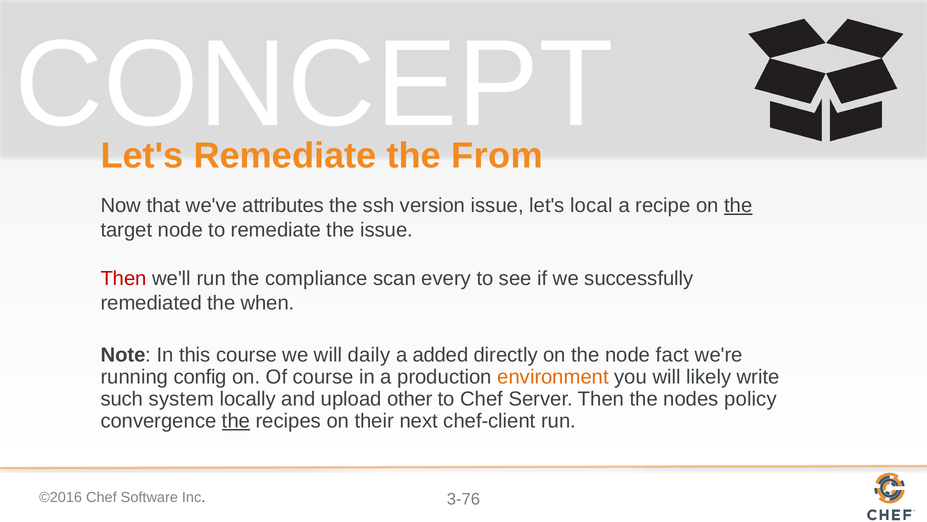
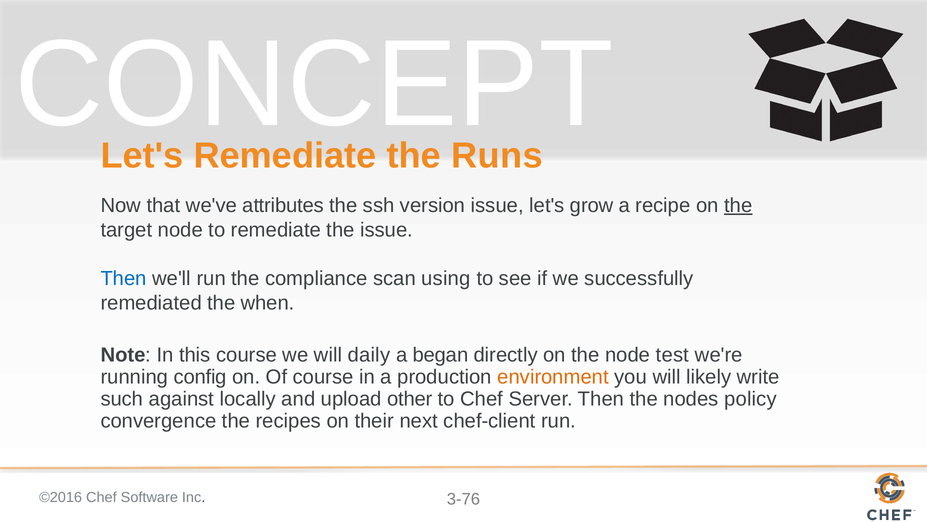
From: From -> Runs
local: local -> grow
Then at (124, 278) colour: red -> blue
every: every -> using
added: added -> began
fact: fact -> test
system: system -> against
the at (236, 420) underline: present -> none
